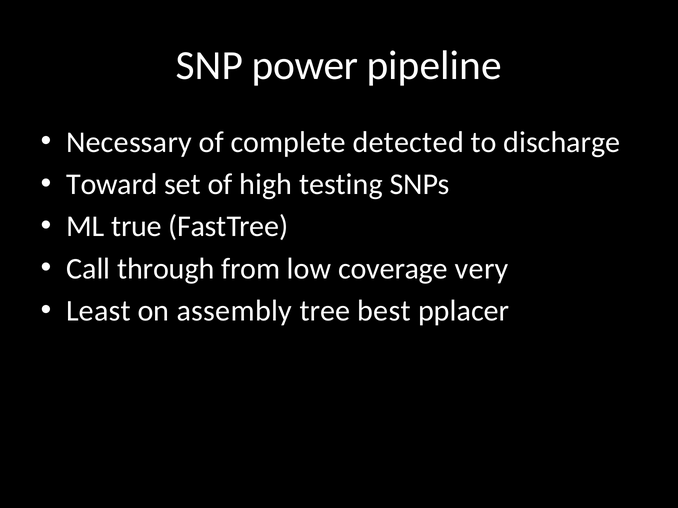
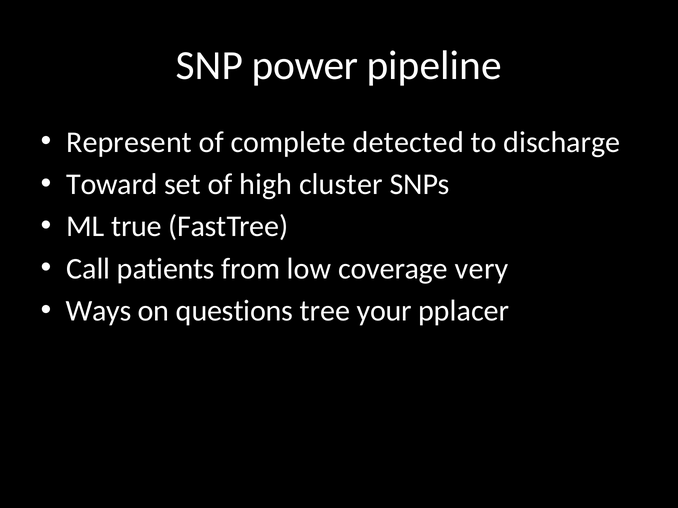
Necessary: Necessary -> Represent
testing: testing -> cluster
through: through -> patients
Least: Least -> Ways
assembly: assembly -> questions
best: best -> your
